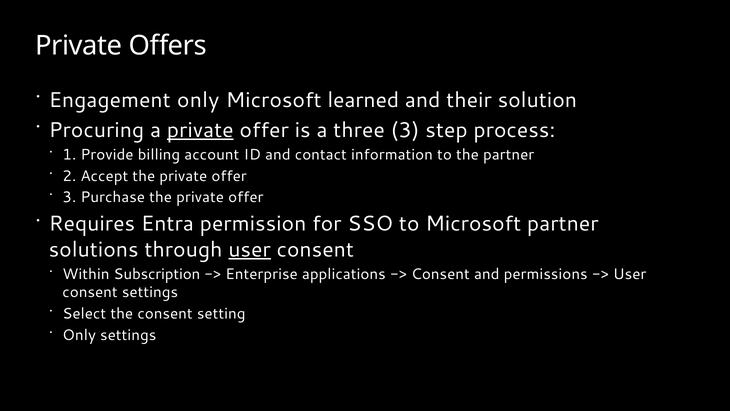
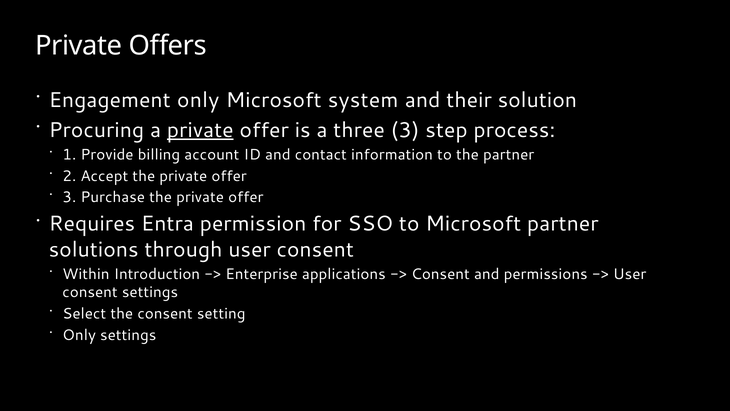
learned: learned -> system
user at (250, 249) underline: present -> none
Subscription: Subscription -> Introduction
